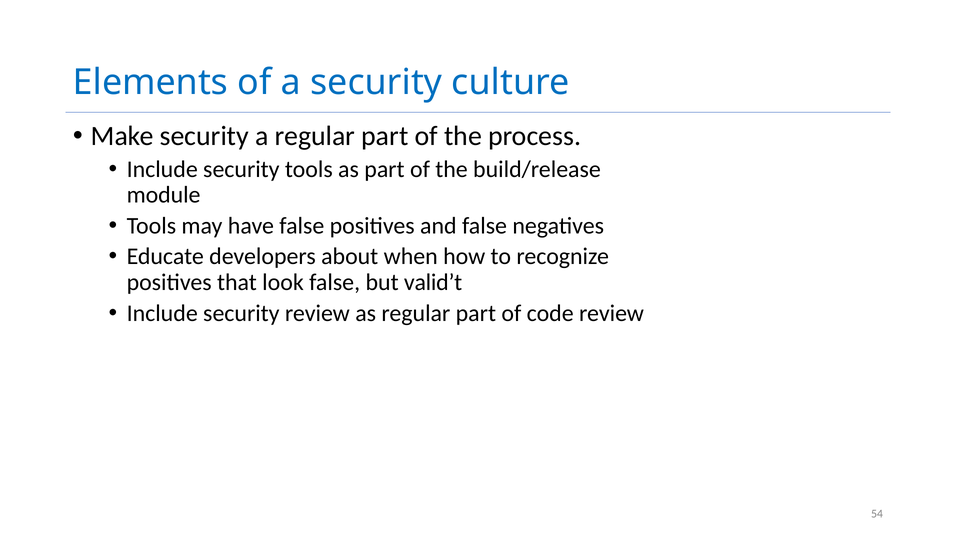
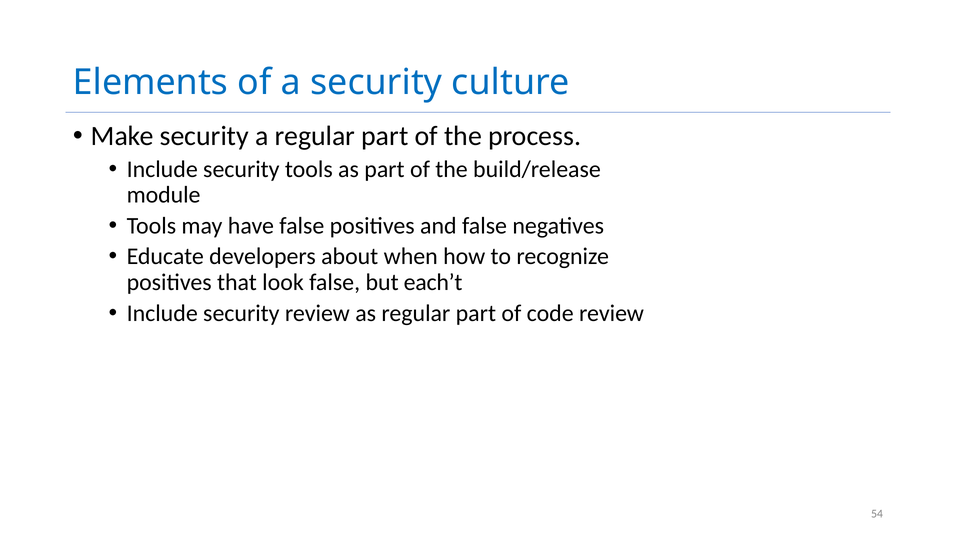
valid’t: valid’t -> each’t
